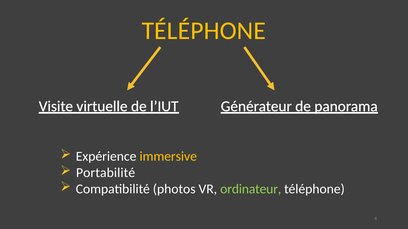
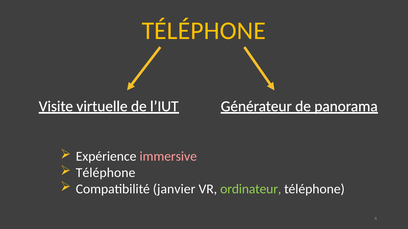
immersive colour: yellow -> pink
Portabilité at (106, 173): Portabilité -> Téléphone
photos: photos -> janvier
